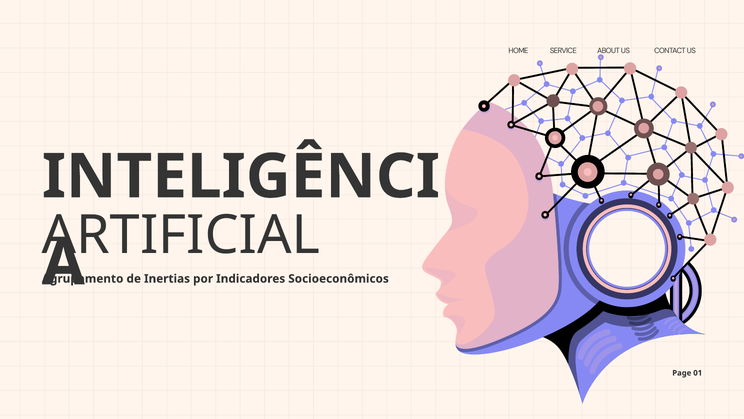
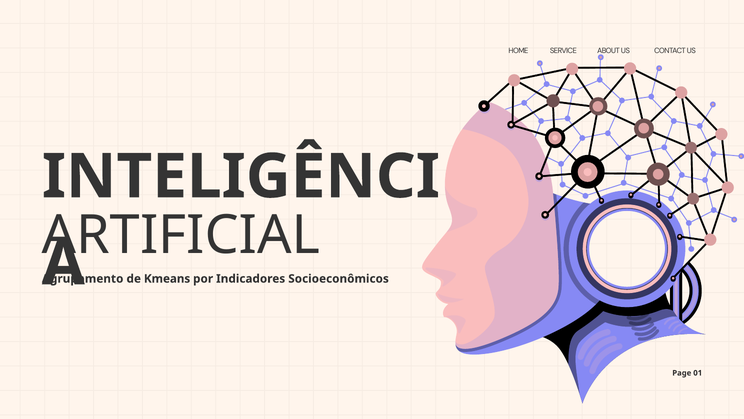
Inertias: Inertias -> Kmeans
